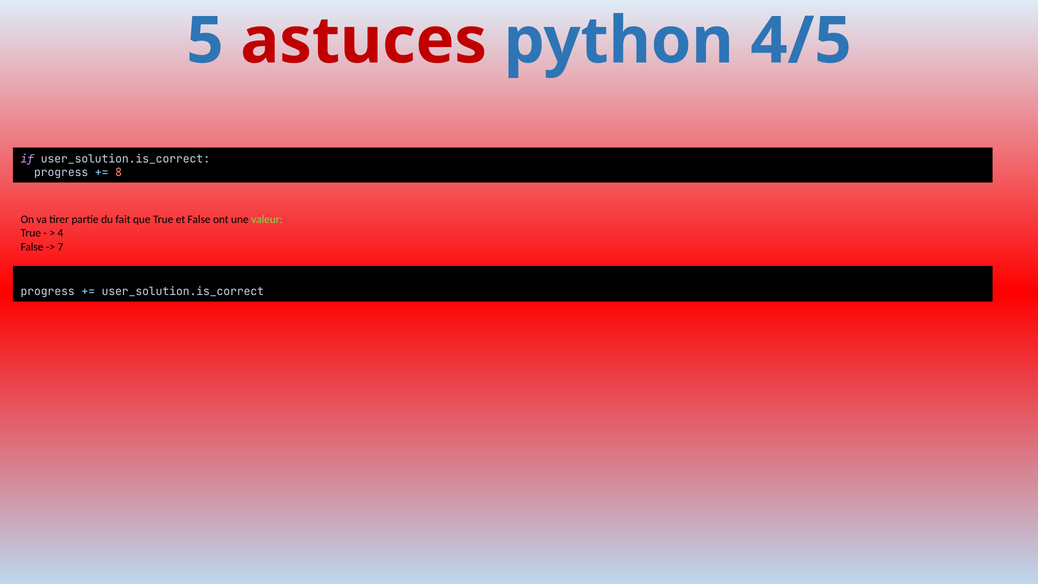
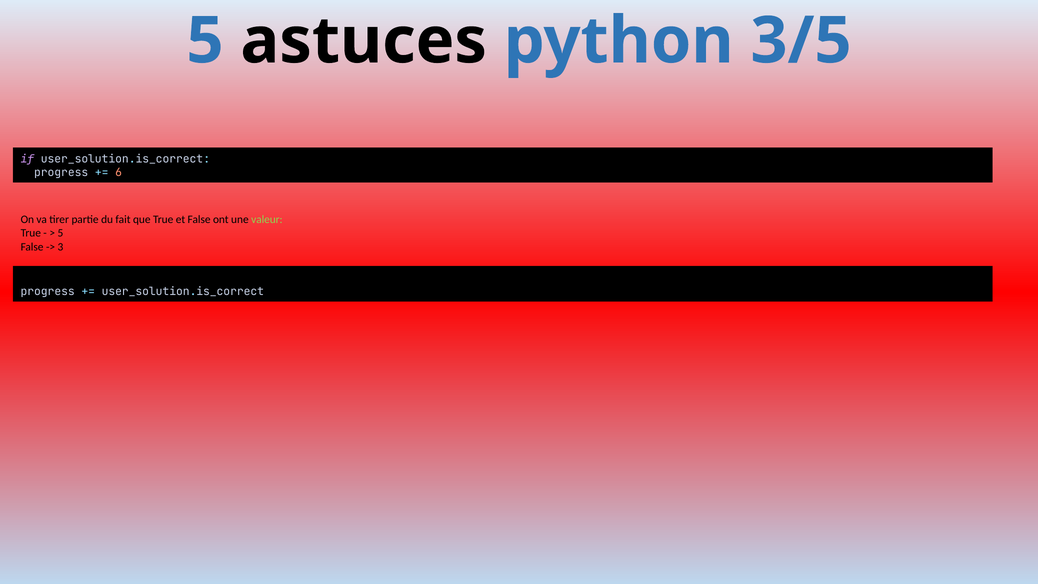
astuces colour: red -> black
4/5: 4/5 -> 3/5
8: 8 -> 6
4 at (60, 233): 4 -> 5
7: 7 -> 3
